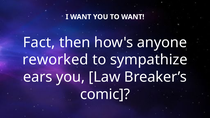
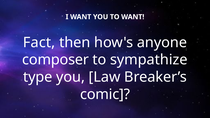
reworked: reworked -> composer
ears: ears -> type
